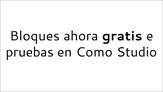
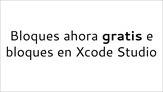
pruebas at (30, 52): pruebas -> bloques
Como: Como -> Xcode
